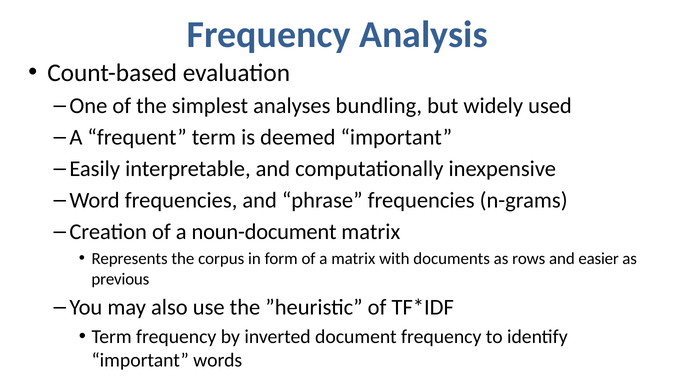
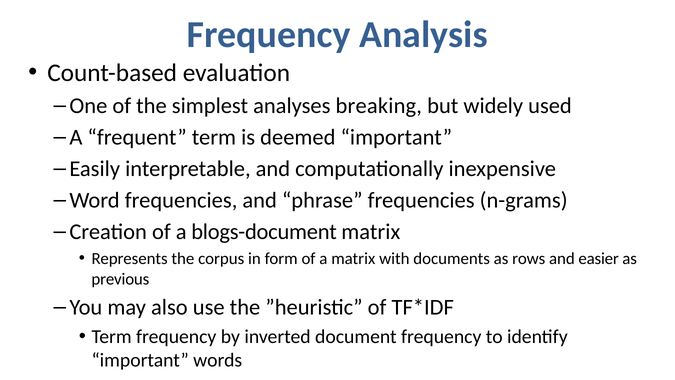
bundling: bundling -> breaking
noun-document: noun-document -> blogs-document
